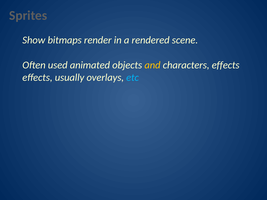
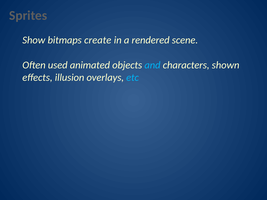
render: render -> create
and colour: yellow -> light blue
characters effects: effects -> shown
usually: usually -> illusion
